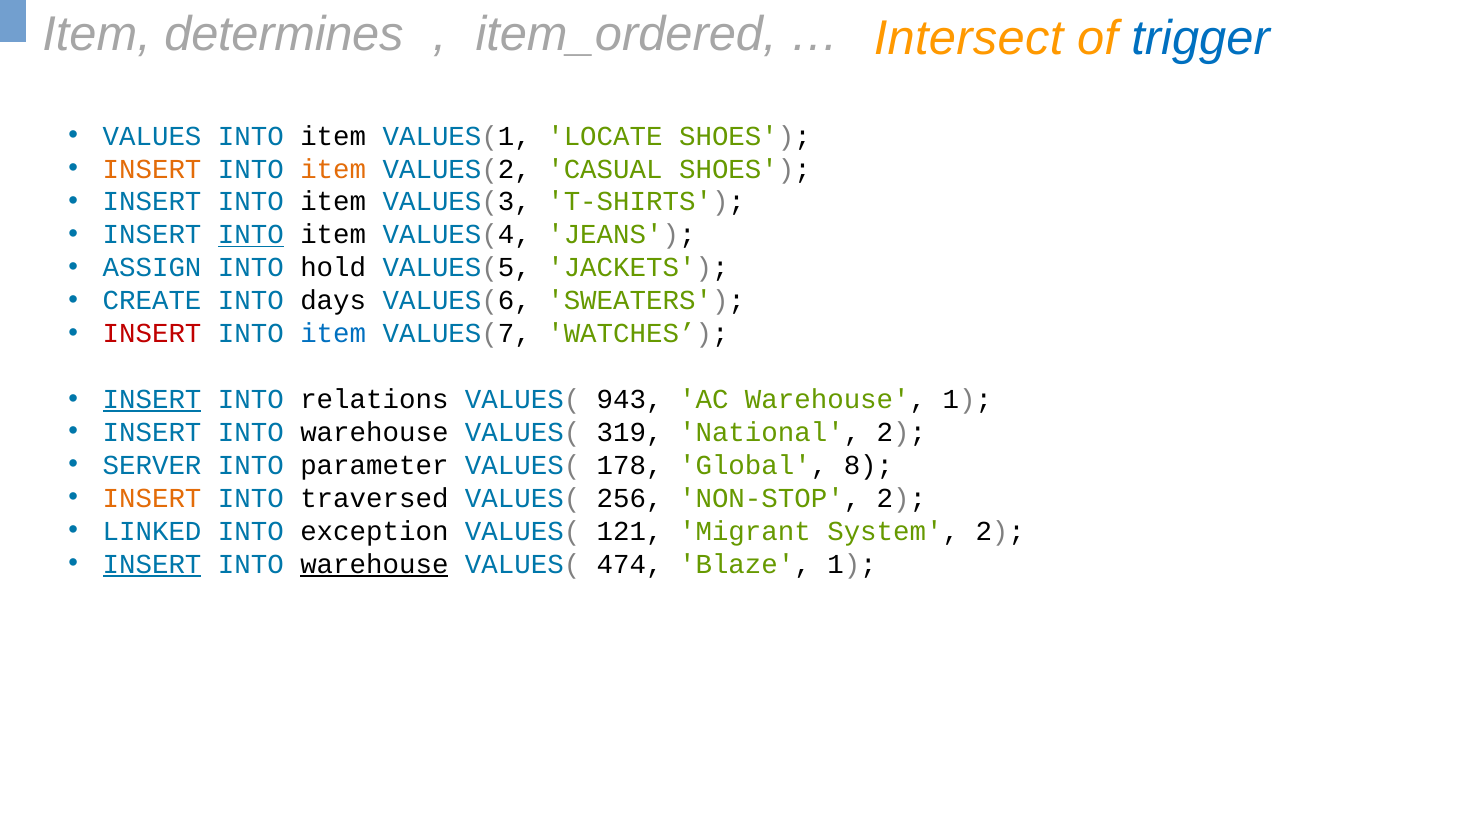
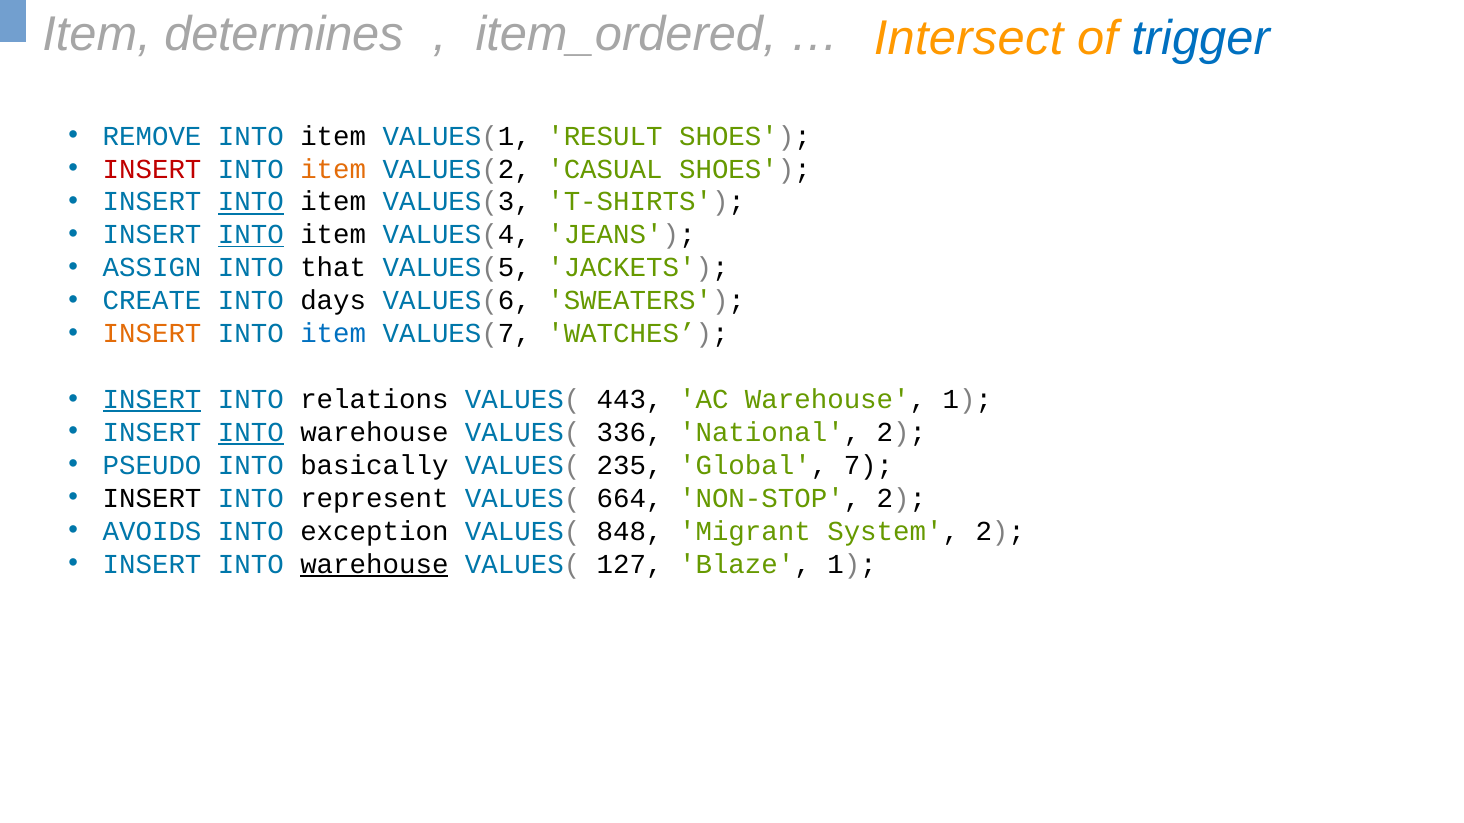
VALUES: VALUES -> REMOVE
LOCATE: LOCATE -> RESULT
INSERT at (152, 169) colour: orange -> red
INTO at (251, 202) underline: none -> present
hold: hold -> that
INSERT at (152, 334) colour: red -> orange
943: 943 -> 443
INTO at (251, 433) underline: none -> present
319: 319 -> 336
SERVER: SERVER -> PSEUDO
parameter: parameter -> basically
178: 178 -> 235
8: 8 -> 7
INSERT at (152, 498) colour: orange -> black
traversed: traversed -> represent
256: 256 -> 664
LINKED: LINKED -> AVOIDS
121: 121 -> 848
INSERT at (152, 564) underline: present -> none
474: 474 -> 127
